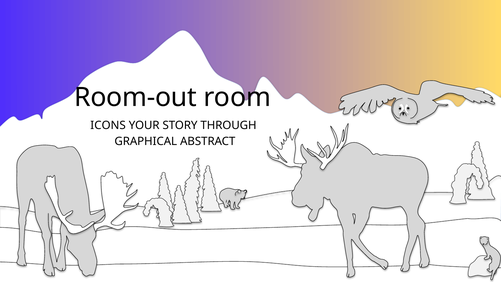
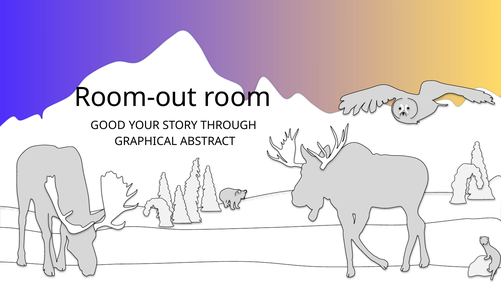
ICONS: ICONS -> GOOD
